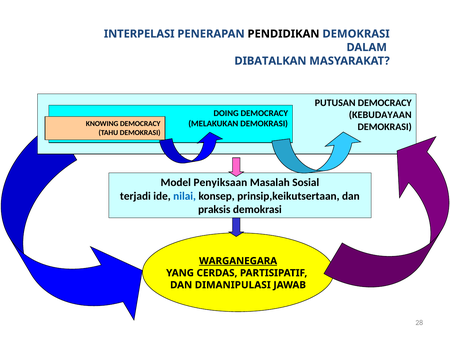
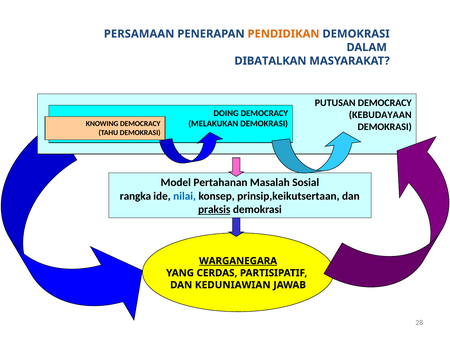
INTERPELASI: INTERPELASI -> PERSAMAAN
PENDIDIKAN colour: black -> orange
Penyiksaan: Penyiksaan -> Pertahanan
terjadi: terjadi -> rangka
praksis underline: none -> present
DIMANIPULASI: DIMANIPULASI -> KEDUNIAWIAN
